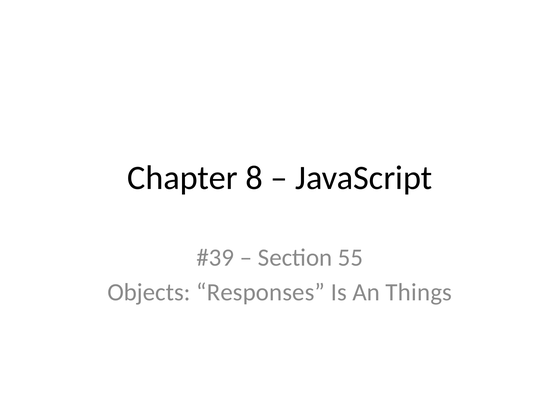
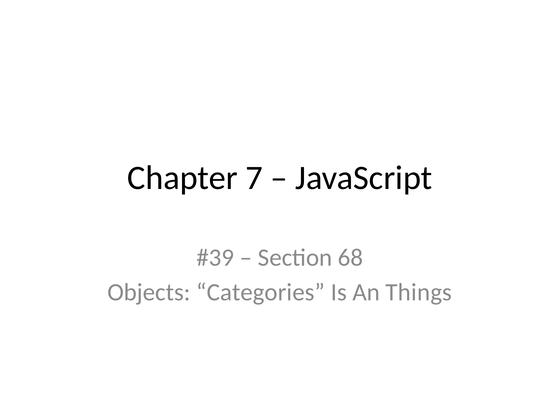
8: 8 -> 7
55: 55 -> 68
Responses: Responses -> Categories
